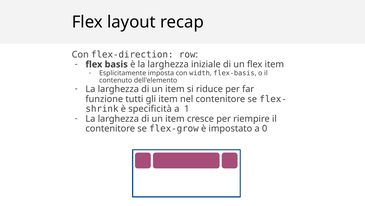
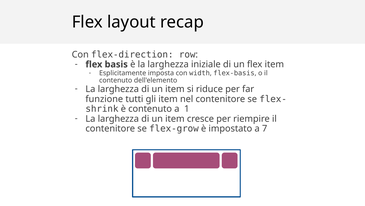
è specificità: specificità -> contenuto
0: 0 -> 7
